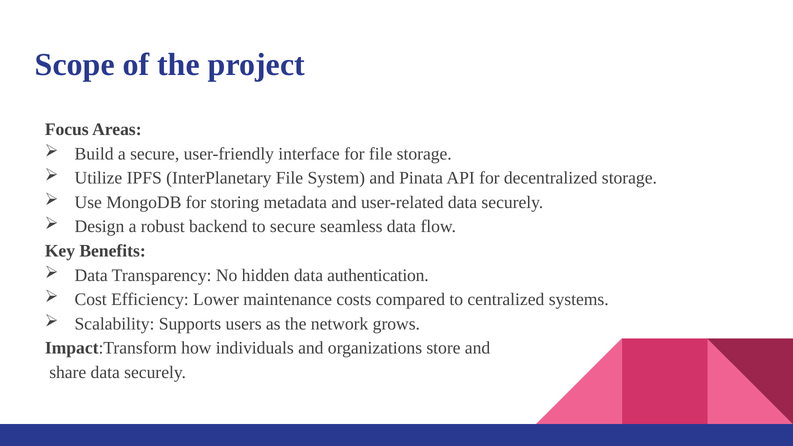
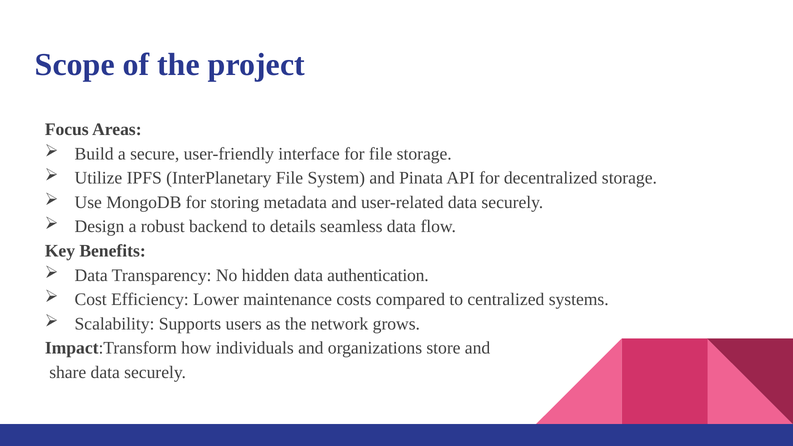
to secure: secure -> details
